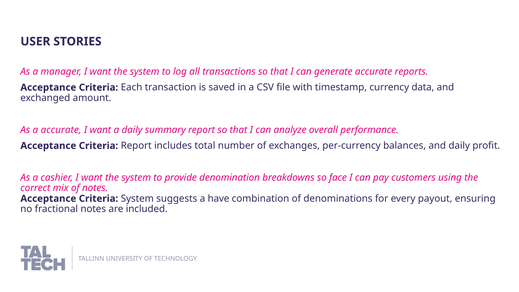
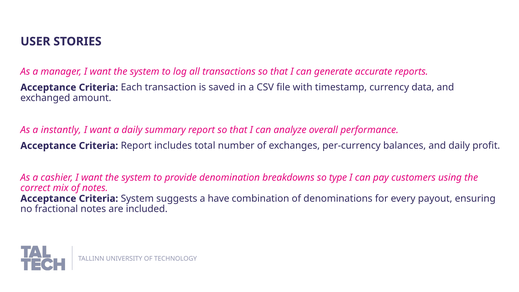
a accurate: accurate -> instantly
face: face -> type
